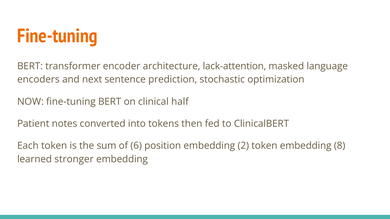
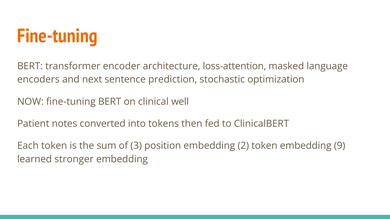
lack-attention: lack-attention -> loss-attention
half: half -> well
6: 6 -> 3
8: 8 -> 9
